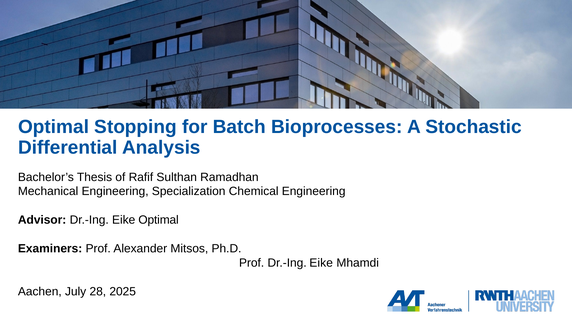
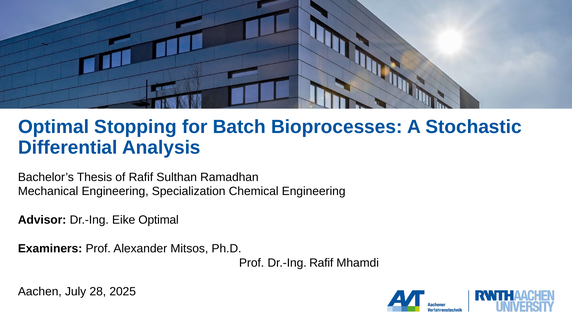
Prof Dr.-Ing Eike: Eike -> Rafif
